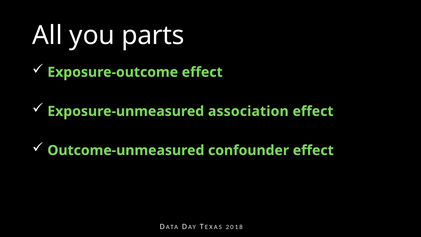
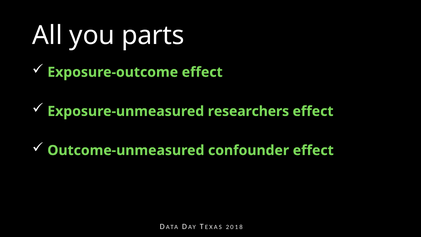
association: association -> researchers
